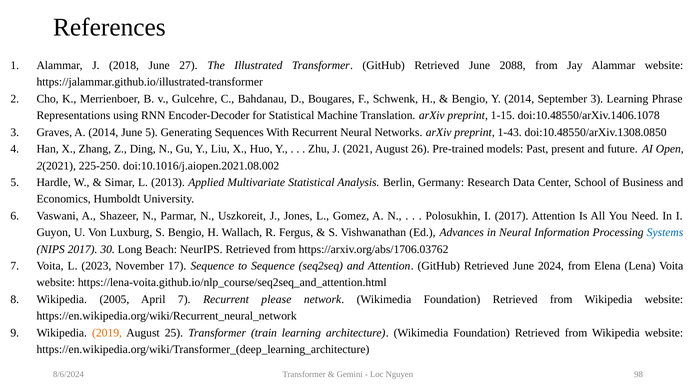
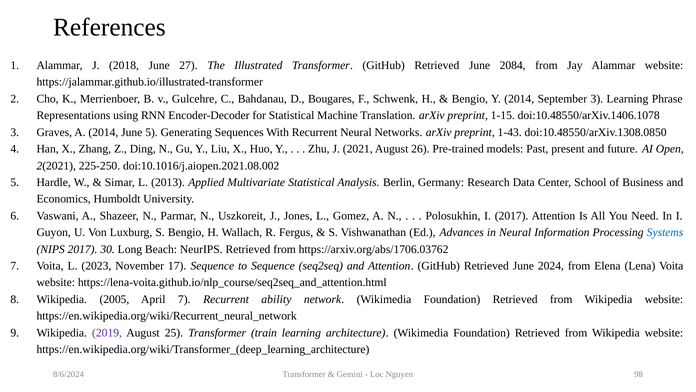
2088: 2088 -> 2084
please: please -> ability
2019 colour: orange -> purple
